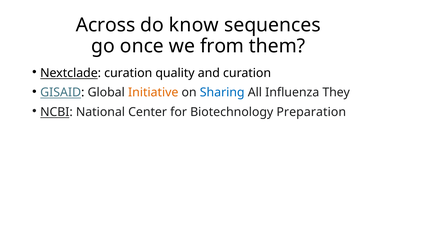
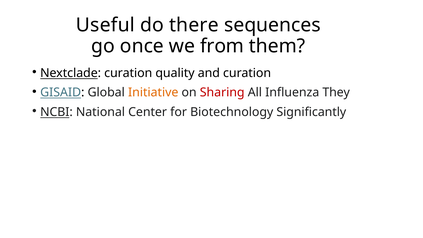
Across: Across -> Useful
know: know -> there
Sharing colour: blue -> red
Preparation: Preparation -> Significantly
